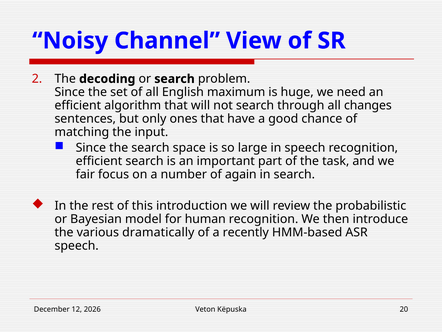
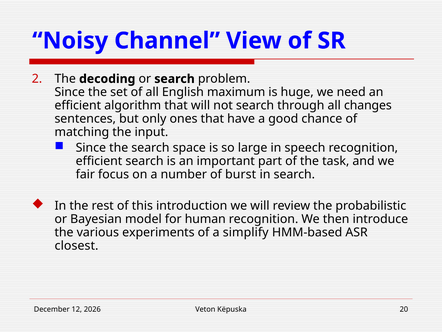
again: again -> burst
dramatically: dramatically -> experiments
recently: recently -> simplify
speech at (77, 245): speech -> closest
